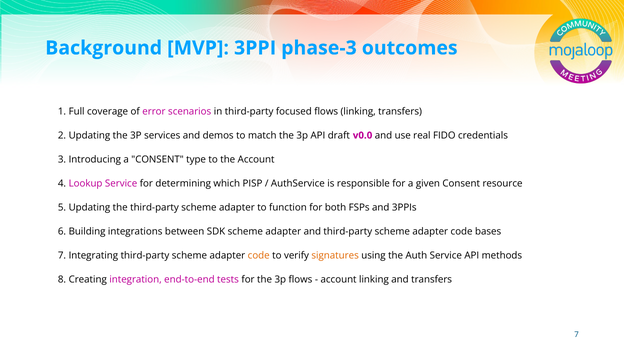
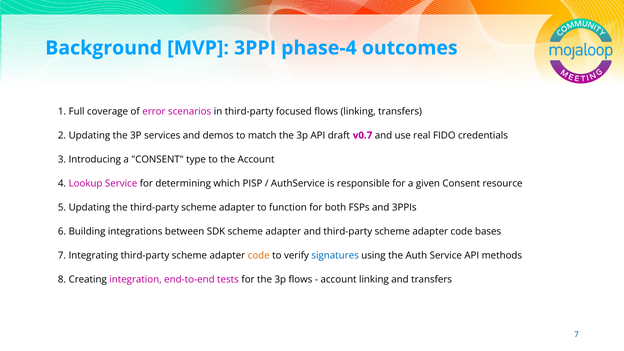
phase-3: phase-3 -> phase-4
v0.0: v0.0 -> v0.7
signatures colour: orange -> blue
